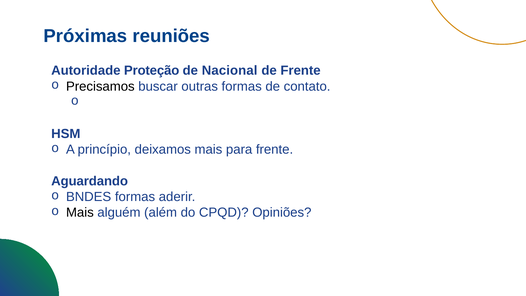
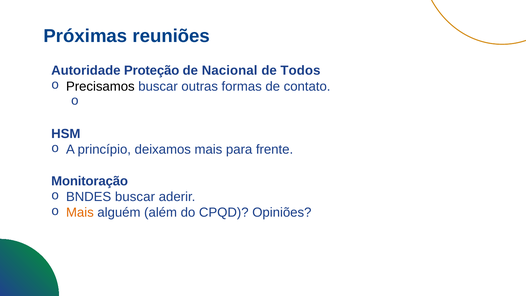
de Frente: Frente -> Todos
Aguardando: Aguardando -> Monitoração
BNDES formas: formas -> buscar
Mais at (80, 213) colour: black -> orange
